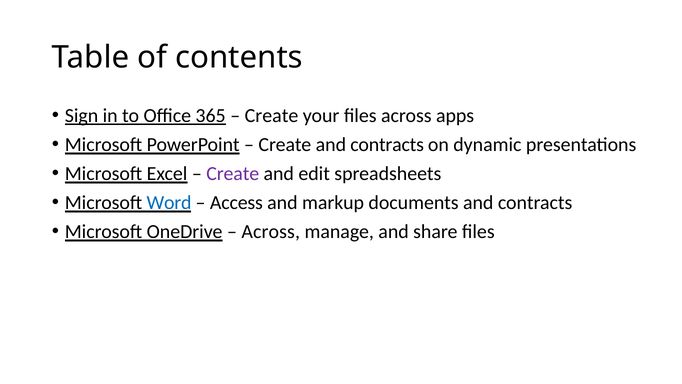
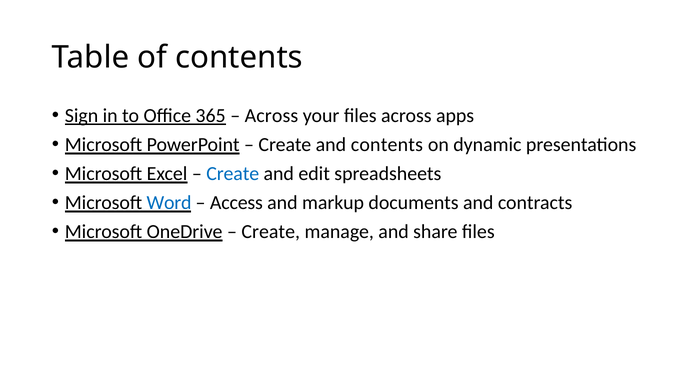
Create at (271, 116): Create -> Across
Create and contracts: contracts -> contents
Create at (233, 174) colour: purple -> blue
Across at (271, 232): Across -> Create
